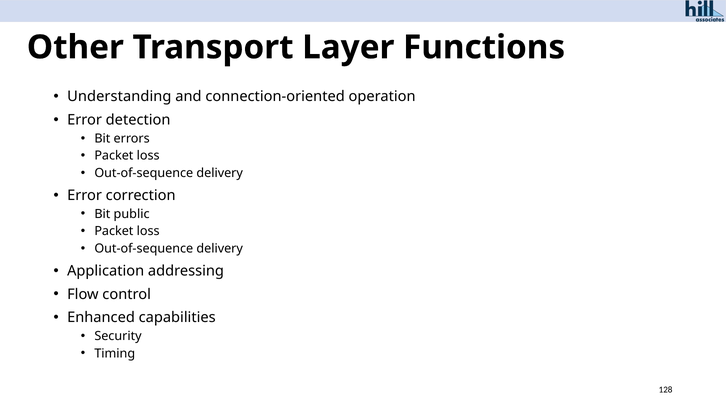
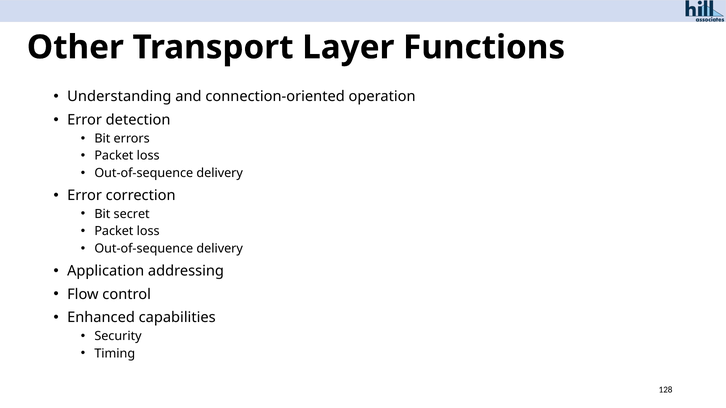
public: public -> secret
